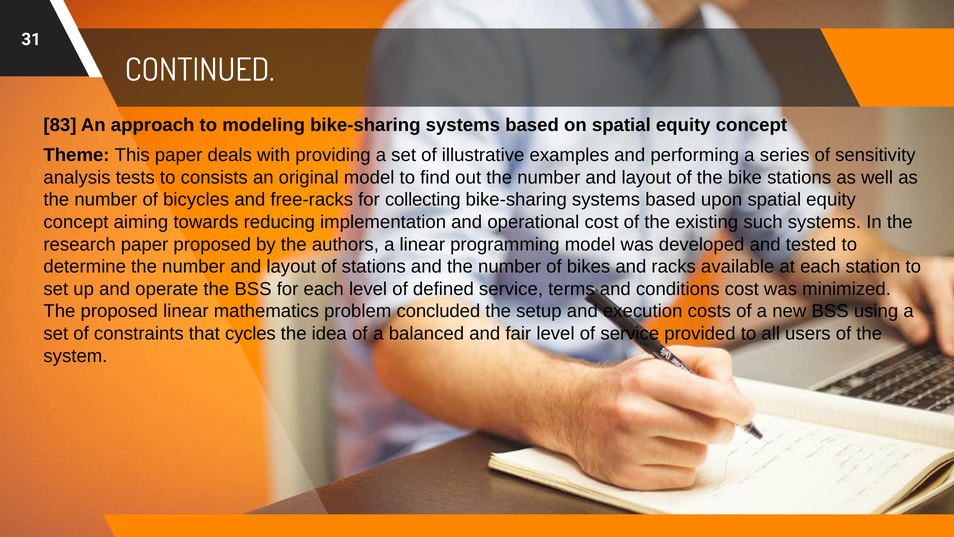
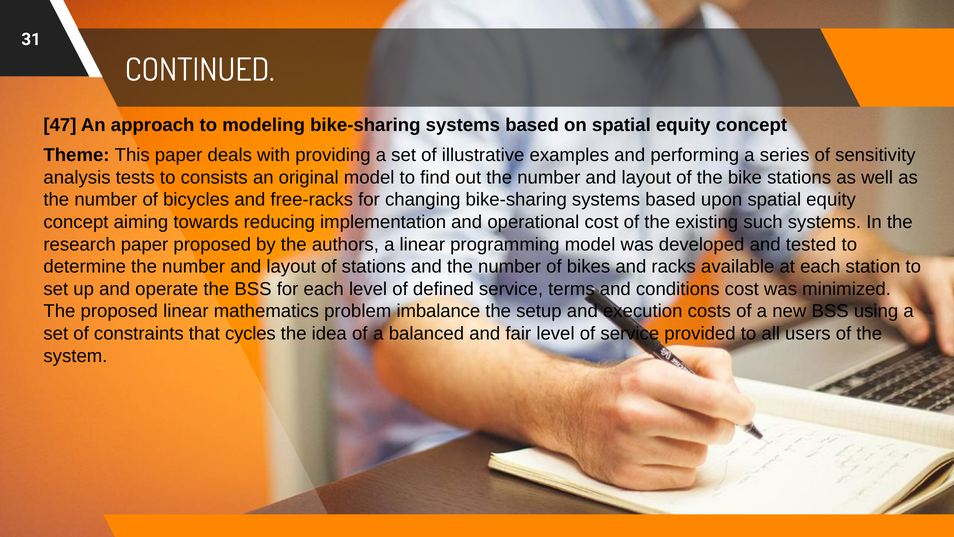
83: 83 -> 47
collecting: collecting -> changing
concluded: concluded -> imbalance
